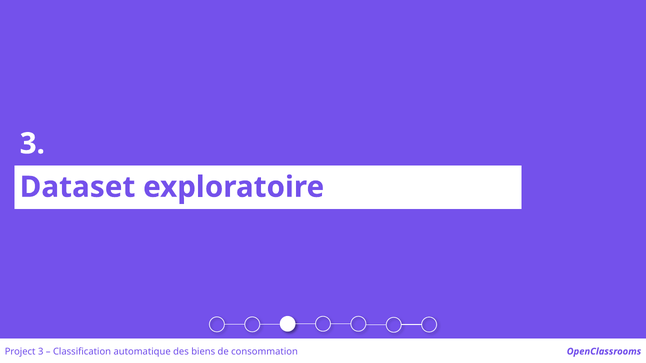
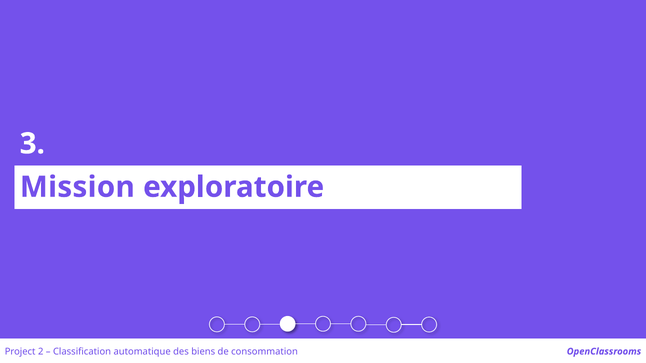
Dataset: Dataset -> Mission
Project 3: 3 -> 2
